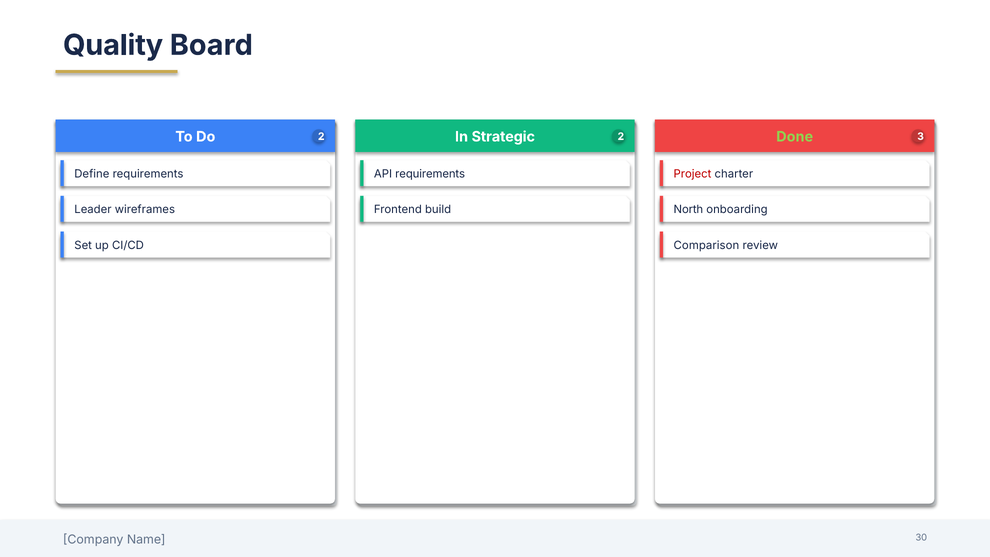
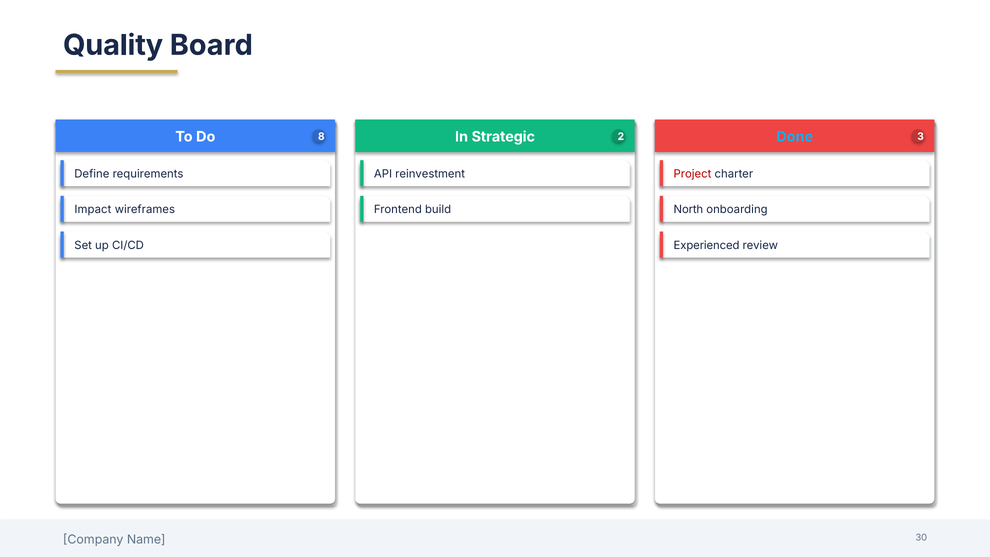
Do 2: 2 -> 8
Done colour: light green -> light blue
API requirements: requirements -> reinvestment
Leader: Leader -> Impact
Comparison: Comparison -> Experienced
